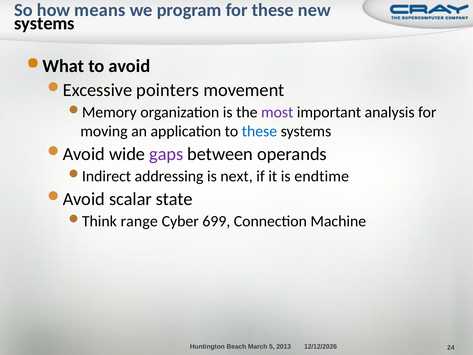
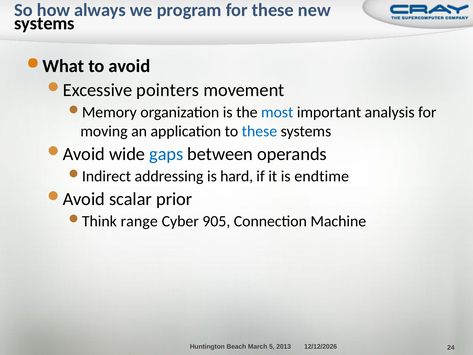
means: means -> always
most colour: purple -> blue
gaps colour: purple -> blue
next: next -> hard
state: state -> prior
699: 699 -> 905
